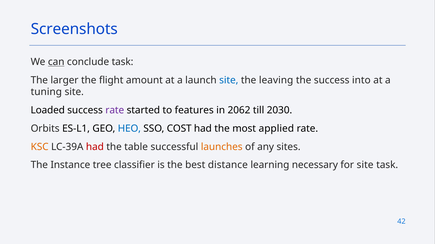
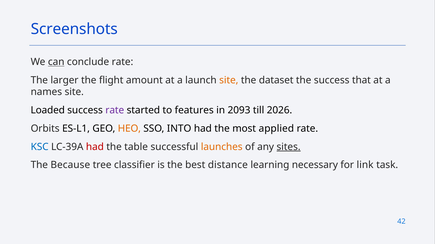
conclude task: task -> rate
site at (229, 80) colour: blue -> orange
leaving: leaving -> dataset
into: into -> that
tuning: tuning -> names
2062: 2062 -> 2093
2030: 2030 -> 2026
HEO colour: blue -> orange
COST: COST -> INTO
KSC colour: orange -> blue
sites underline: none -> present
Instance: Instance -> Because
for site: site -> link
